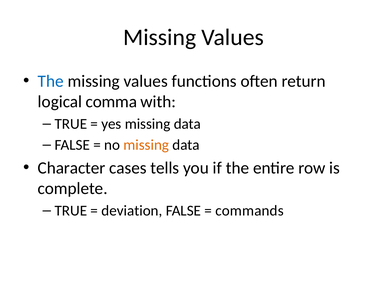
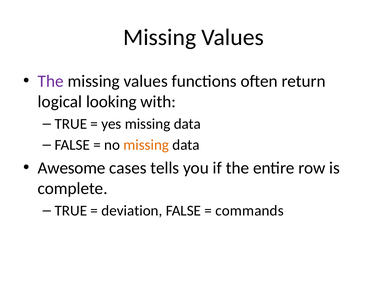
The at (51, 81) colour: blue -> purple
comma: comma -> looking
Character: Character -> Awesome
